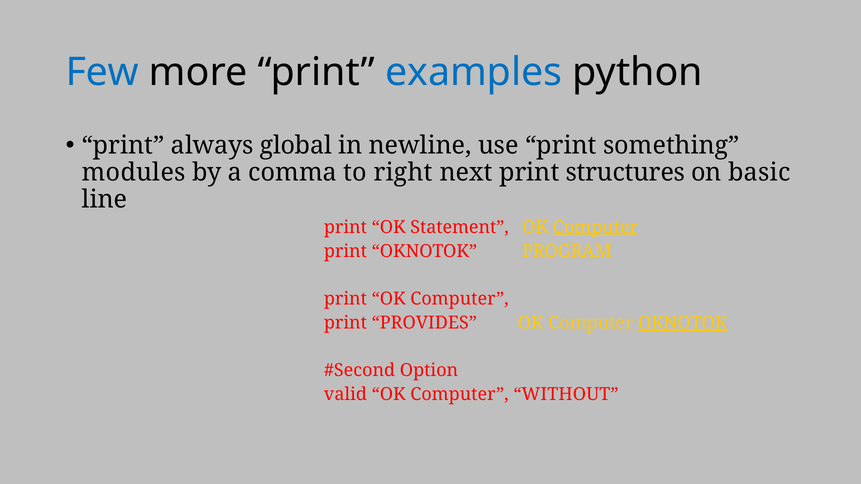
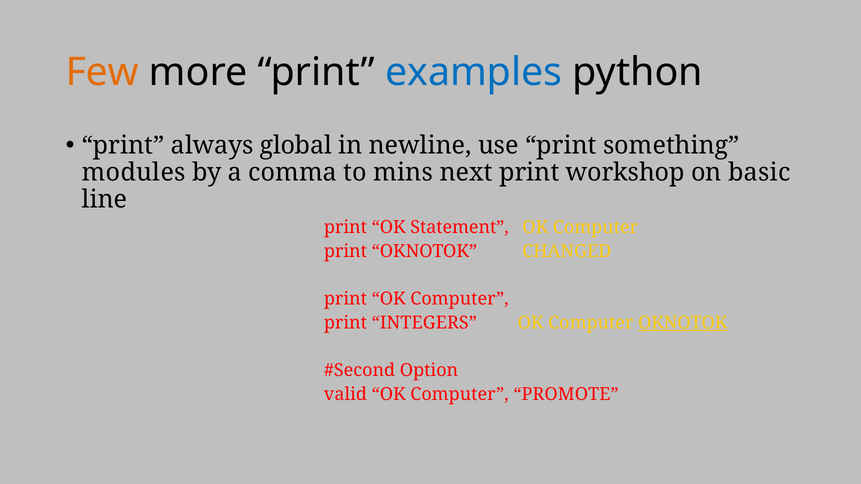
Few colour: blue -> orange
right: right -> mins
structures: structures -> workshop
Computer at (595, 228) underline: present -> none
PROGRAM: PROGRAM -> CHANGED
PROVIDES: PROVIDES -> INTEGERS
WITHOUT: WITHOUT -> PROMOTE
